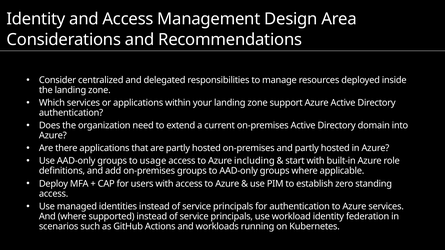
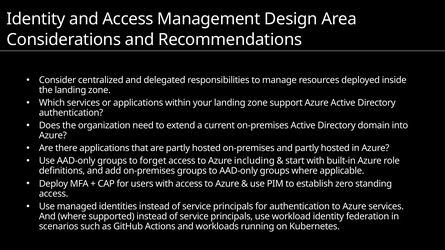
usage: usage -> forget
